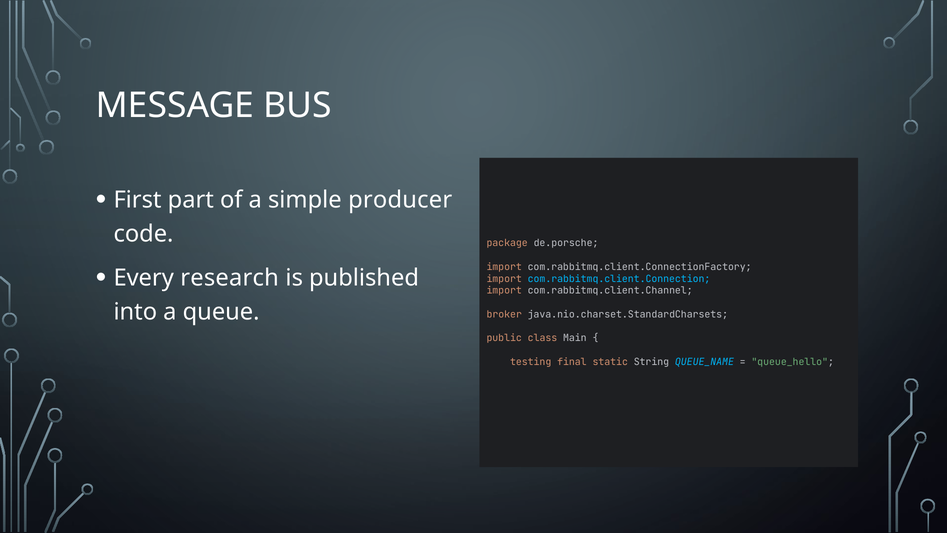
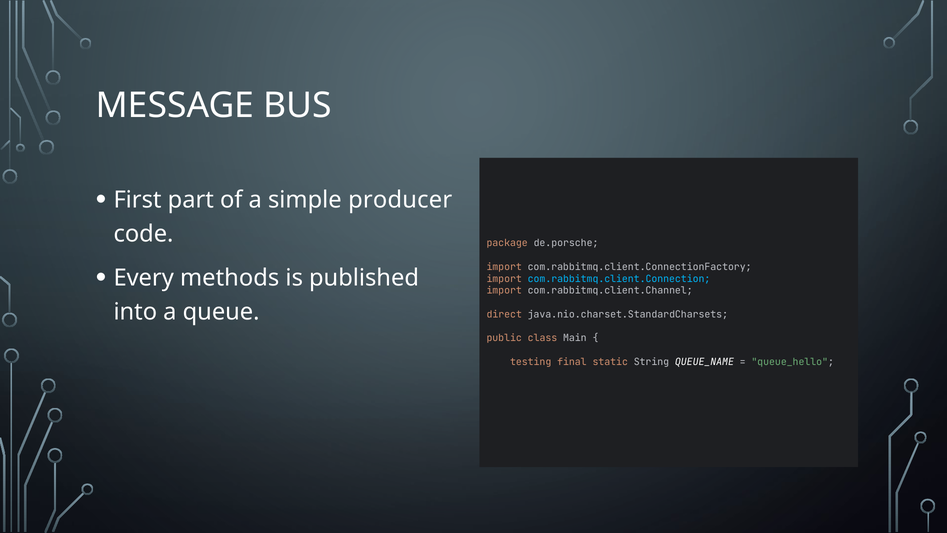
research: research -> methods
broker: broker -> direct
QUEUE_NAME colour: light blue -> white
